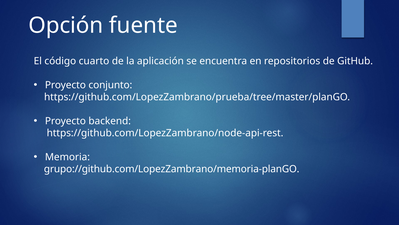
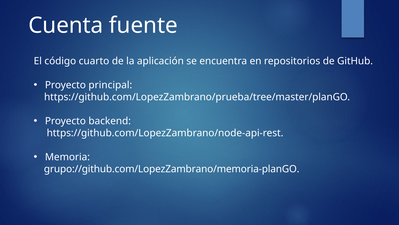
Opción: Opción -> Cuenta
conjunto: conjunto -> principal
